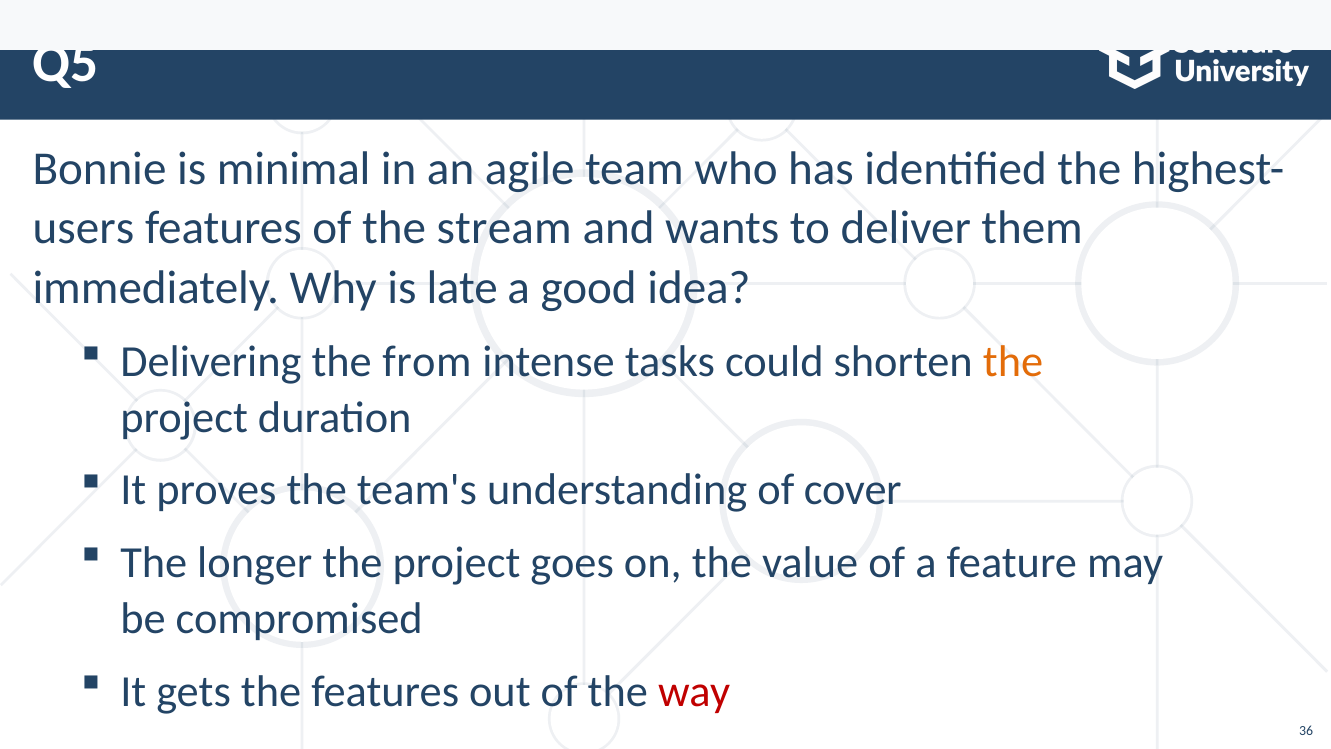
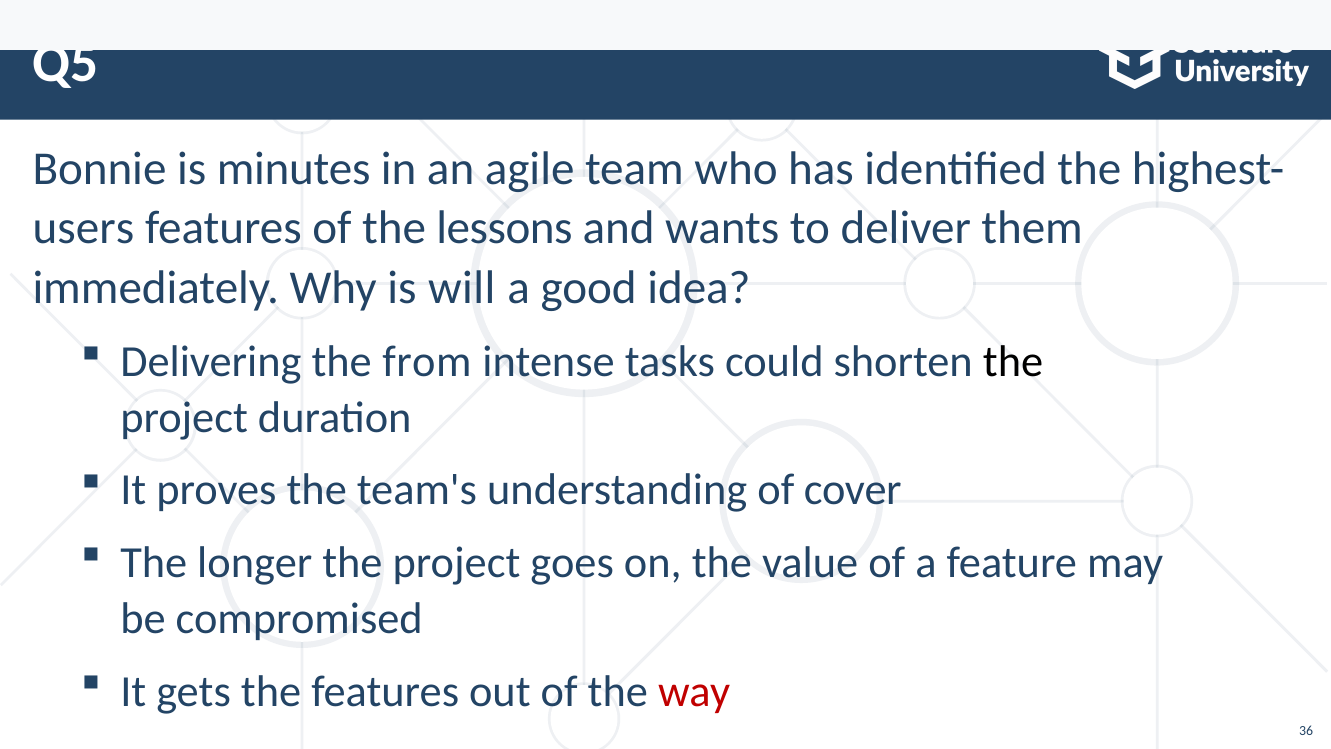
minimal: minimal -> minutes
stream: stream -> lessons
is late: late -> will
the at (1013, 362) colour: orange -> black
